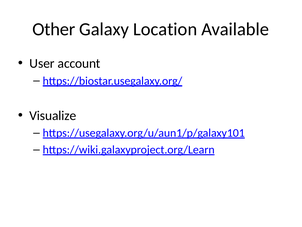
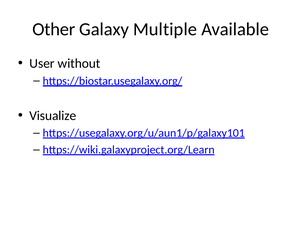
Location: Location -> Multiple
account: account -> without
